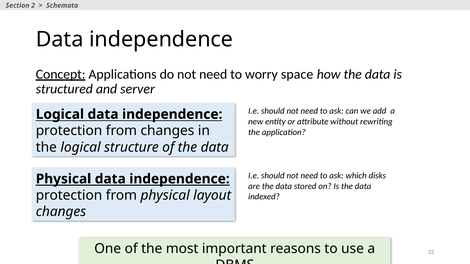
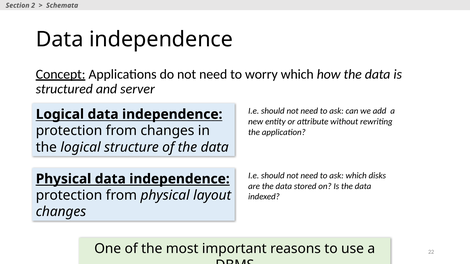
worry space: space -> which
